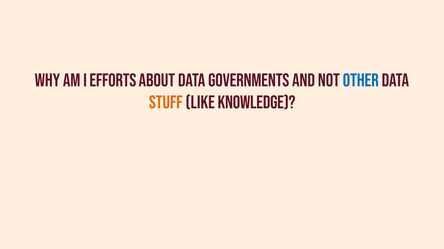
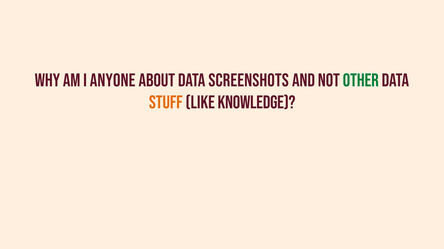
efforts: efforts -> anyone
governments: governments -> screenshots
other colour: blue -> green
